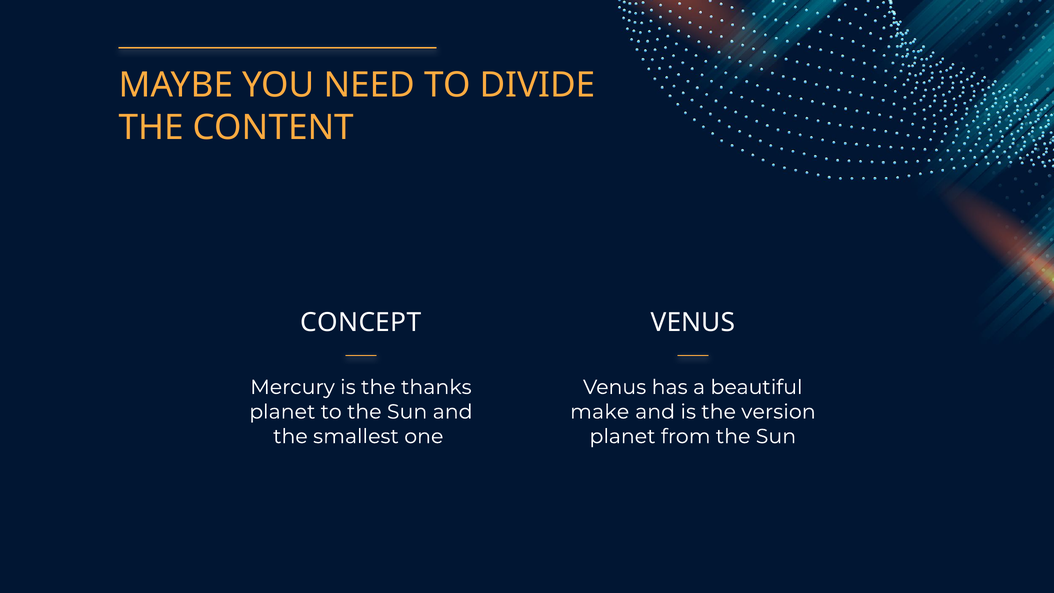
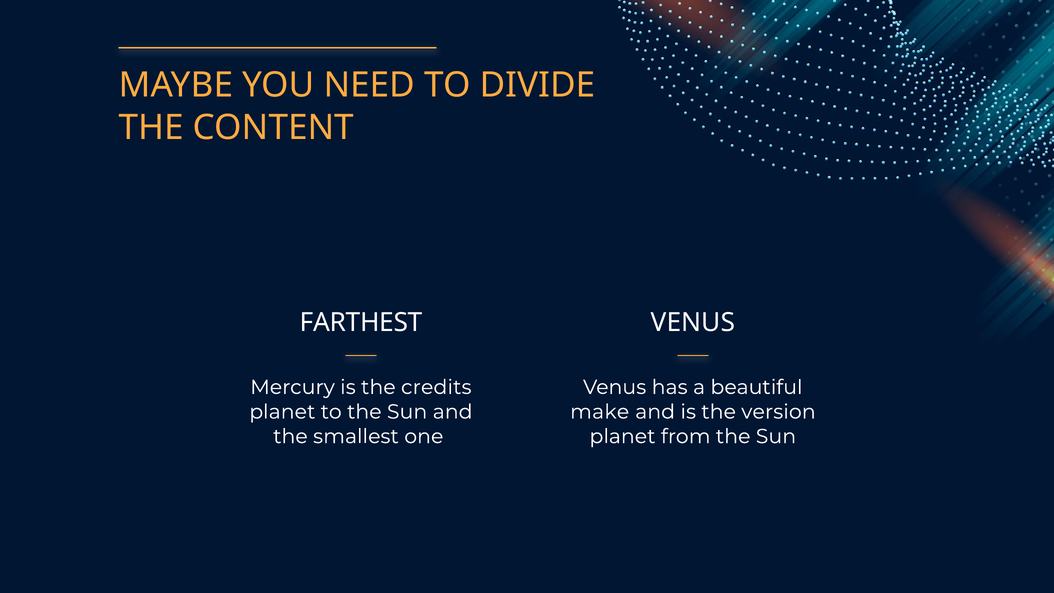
CONCEPT: CONCEPT -> FARTHEST
thanks: thanks -> credits
